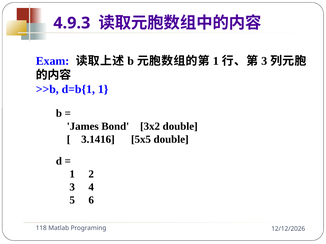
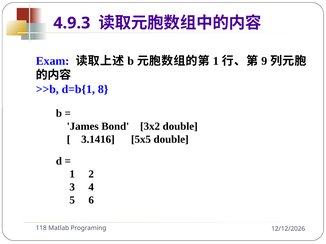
3 at (264, 61): 3 -> 9
d=b{1 1: 1 -> 8
